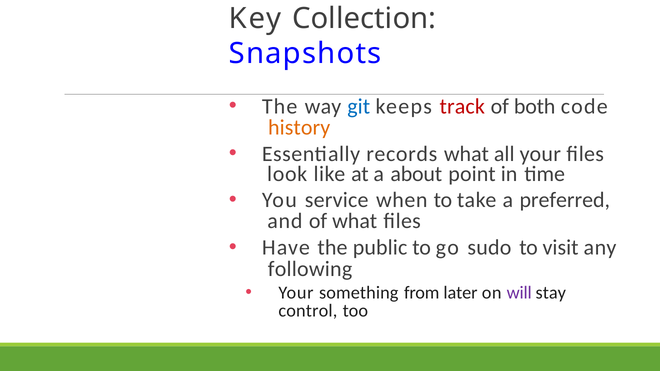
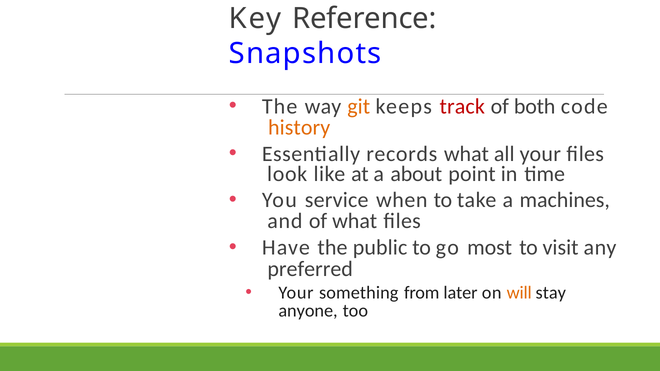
Collection: Collection -> Reference
git colour: blue -> orange
preferred: preferred -> machines
sudo: sudo -> most
following: following -> preferred
will colour: purple -> orange
control: control -> anyone
